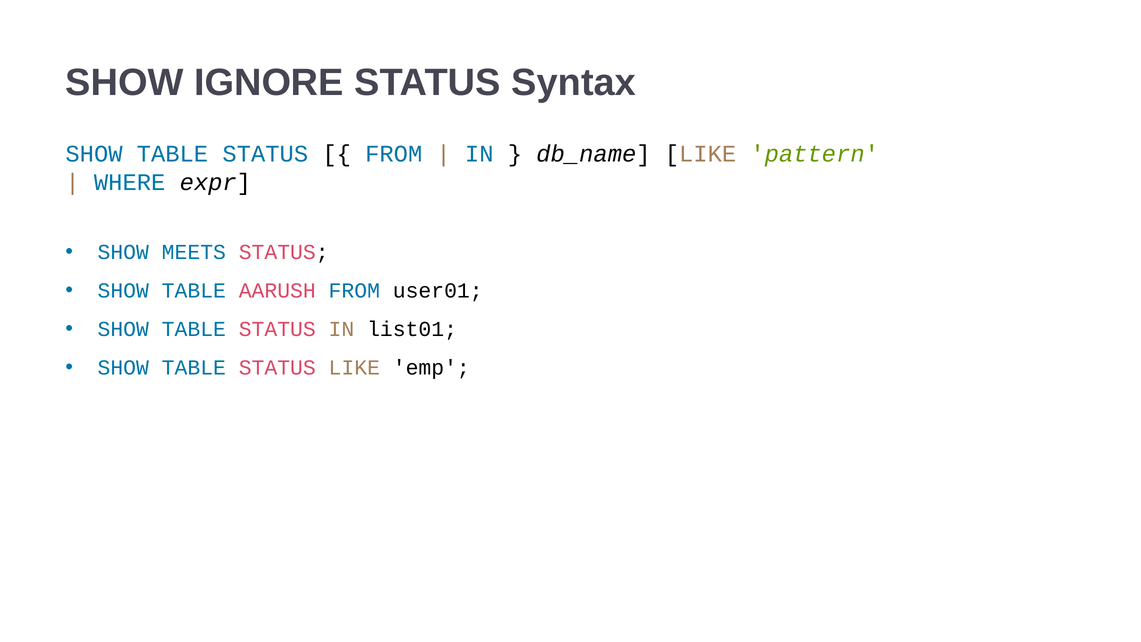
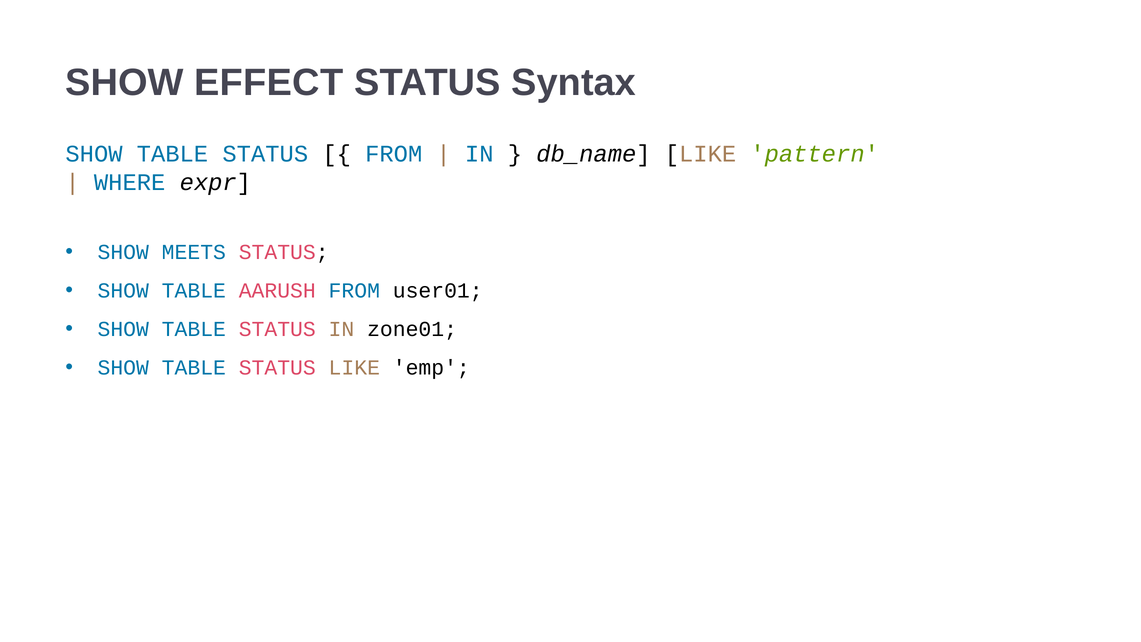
IGNORE: IGNORE -> EFFECT
list01: list01 -> zone01
